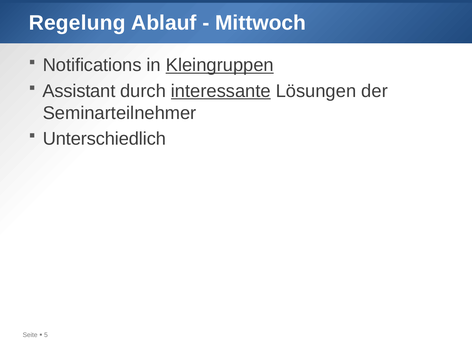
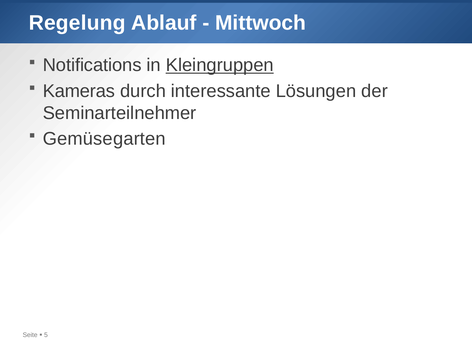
Assistant: Assistant -> Kameras
interessante underline: present -> none
Unterschiedlich: Unterschiedlich -> Gemüsegarten
